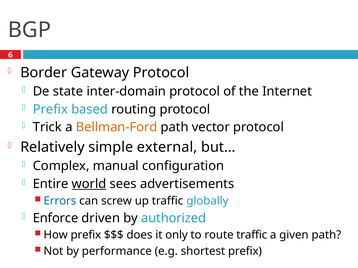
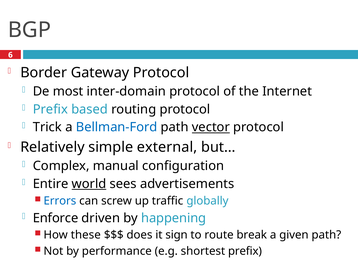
state: state -> most
Bellman-Ford colour: orange -> blue
vector underline: none -> present
authorized: authorized -> happening
How prefix: prefix -> these
only: only -> sign
route traffic: traffic -> break
